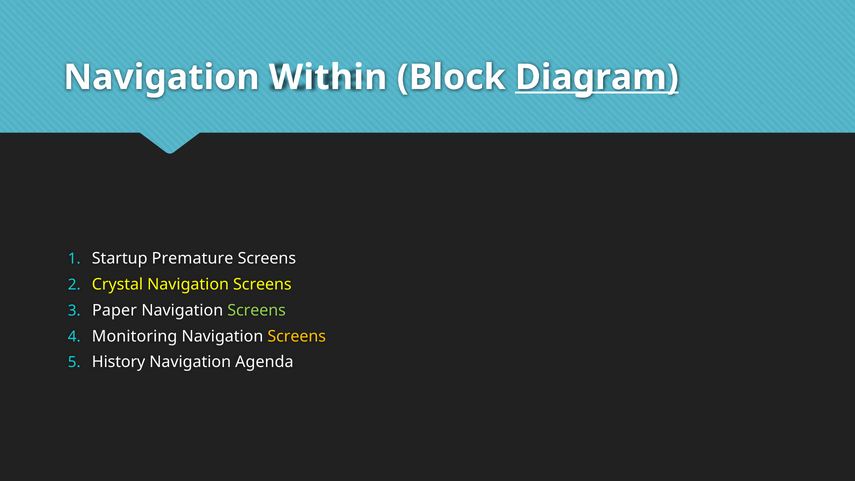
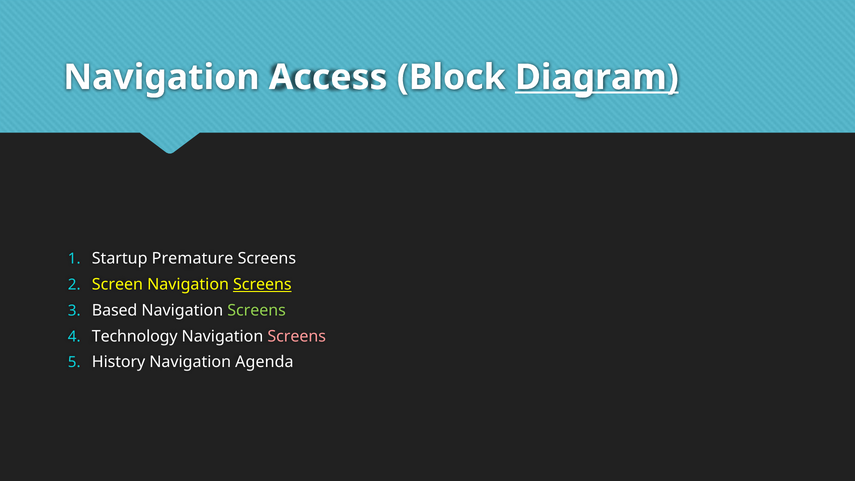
Within: Within -> Access
Crystal: Crystal -> Screen
Screens at (262, 284) underline: none -> present
Paper: Paper -> Based
Monitoring: Monitoring -> Technology
Screens at (297, 336) colour: yellow -> pink
